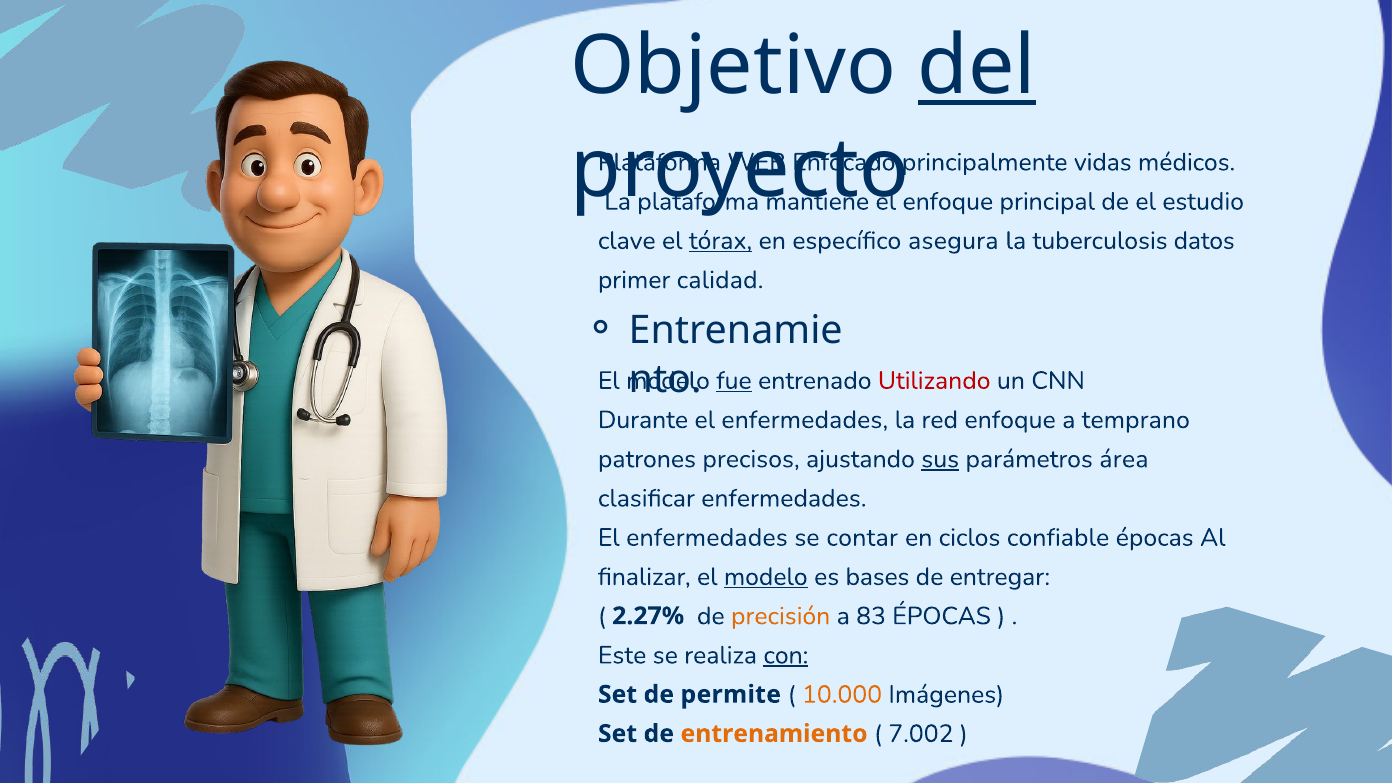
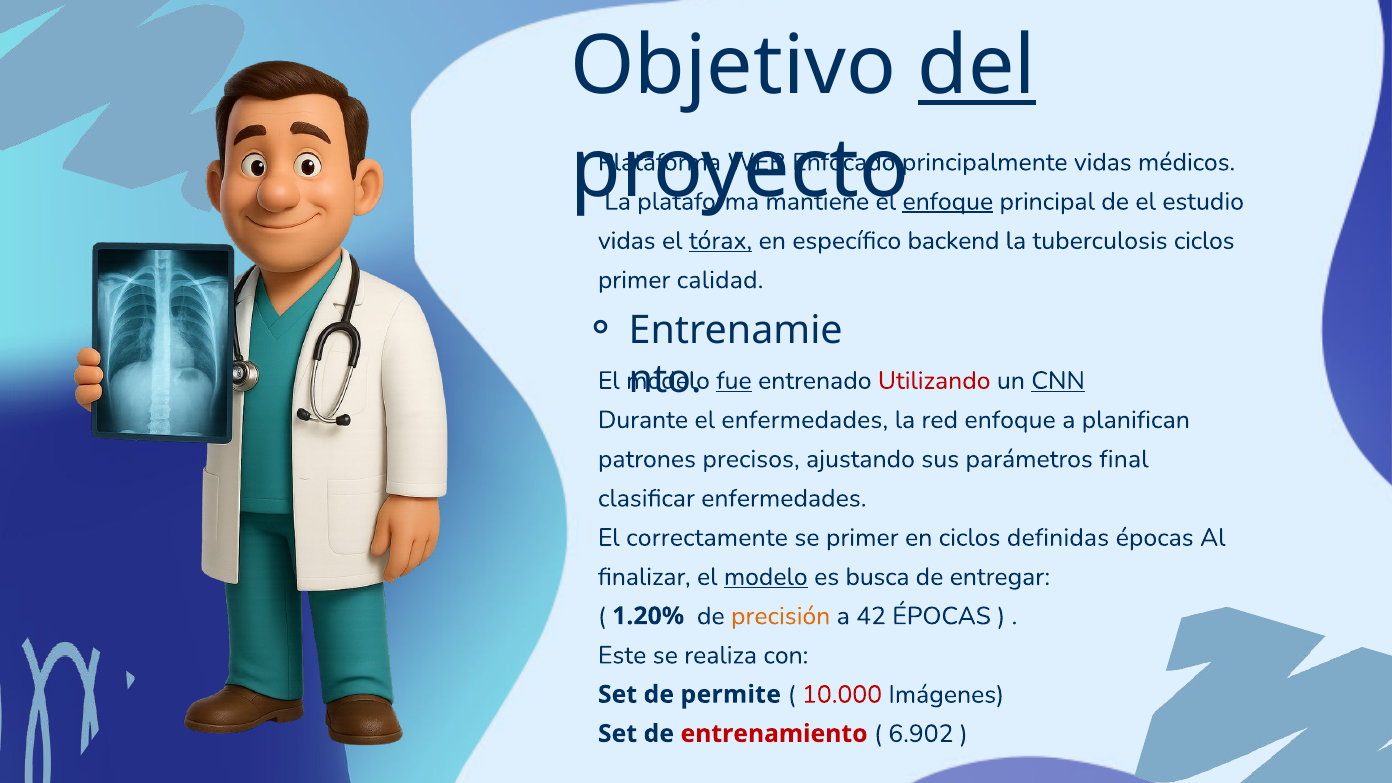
enfoque at (948, 201) underline: none -> present
clave at (627, 241): clave -> vidas
asegura: asegura -> backend
tuberculosis datos: datos -> ciclos
CNN underline: none -> present
temprano: temprano -> planifican
sus underline: present -> none
área: área -> final
enfermedades at (707, 538): enfermedades -> correctamente
se contar: contar -> primer
confiable: confiable -> definidas
bases: bases -> busca
2.27%: 2.27% -> 1.20%
83: 83 -> 42
con underline: present -> none
10.000 colour: orange -> red
entrenamiento colour: orange -> red
7.002: 7.002 -> 6.902
